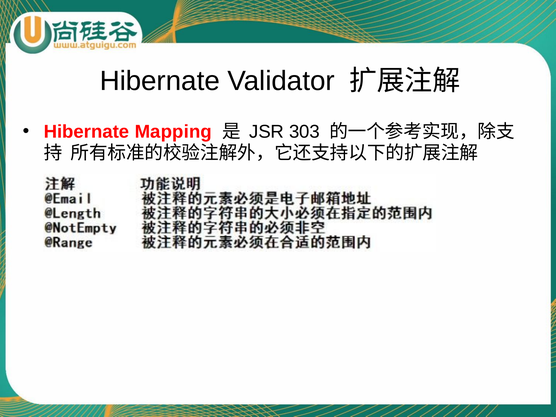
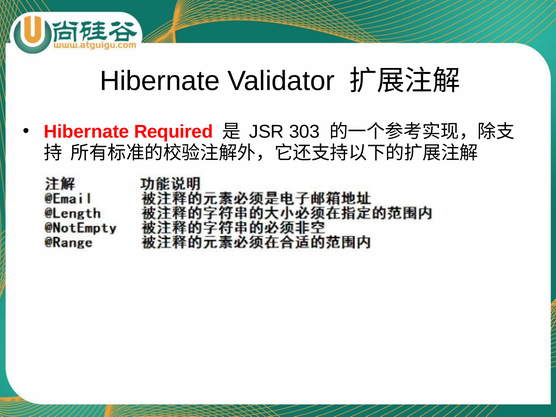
Mapping: Mapping -> Required
